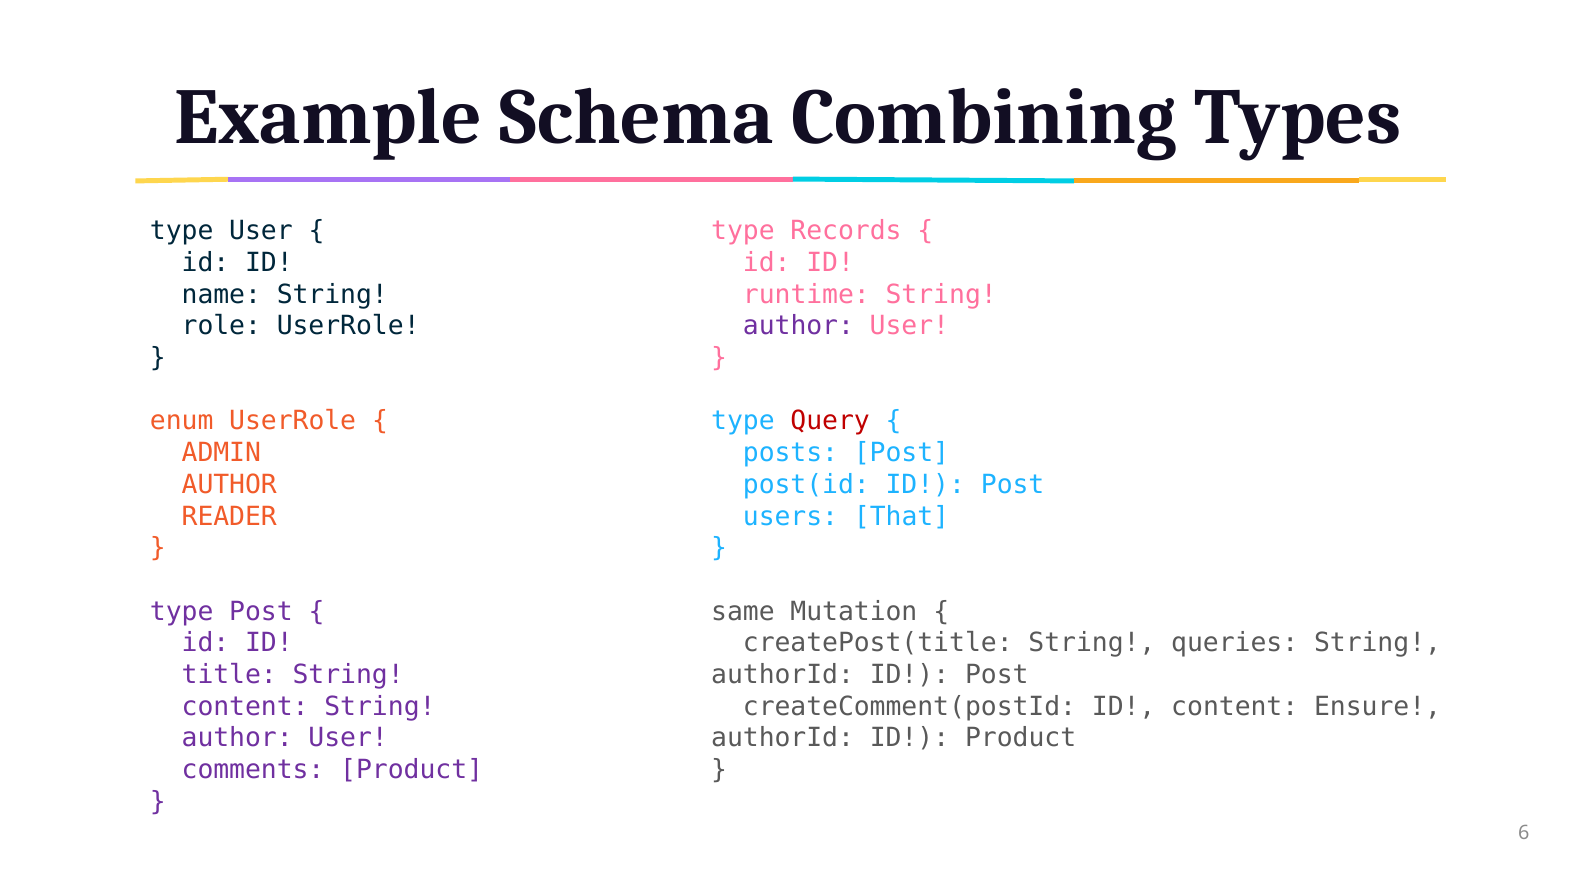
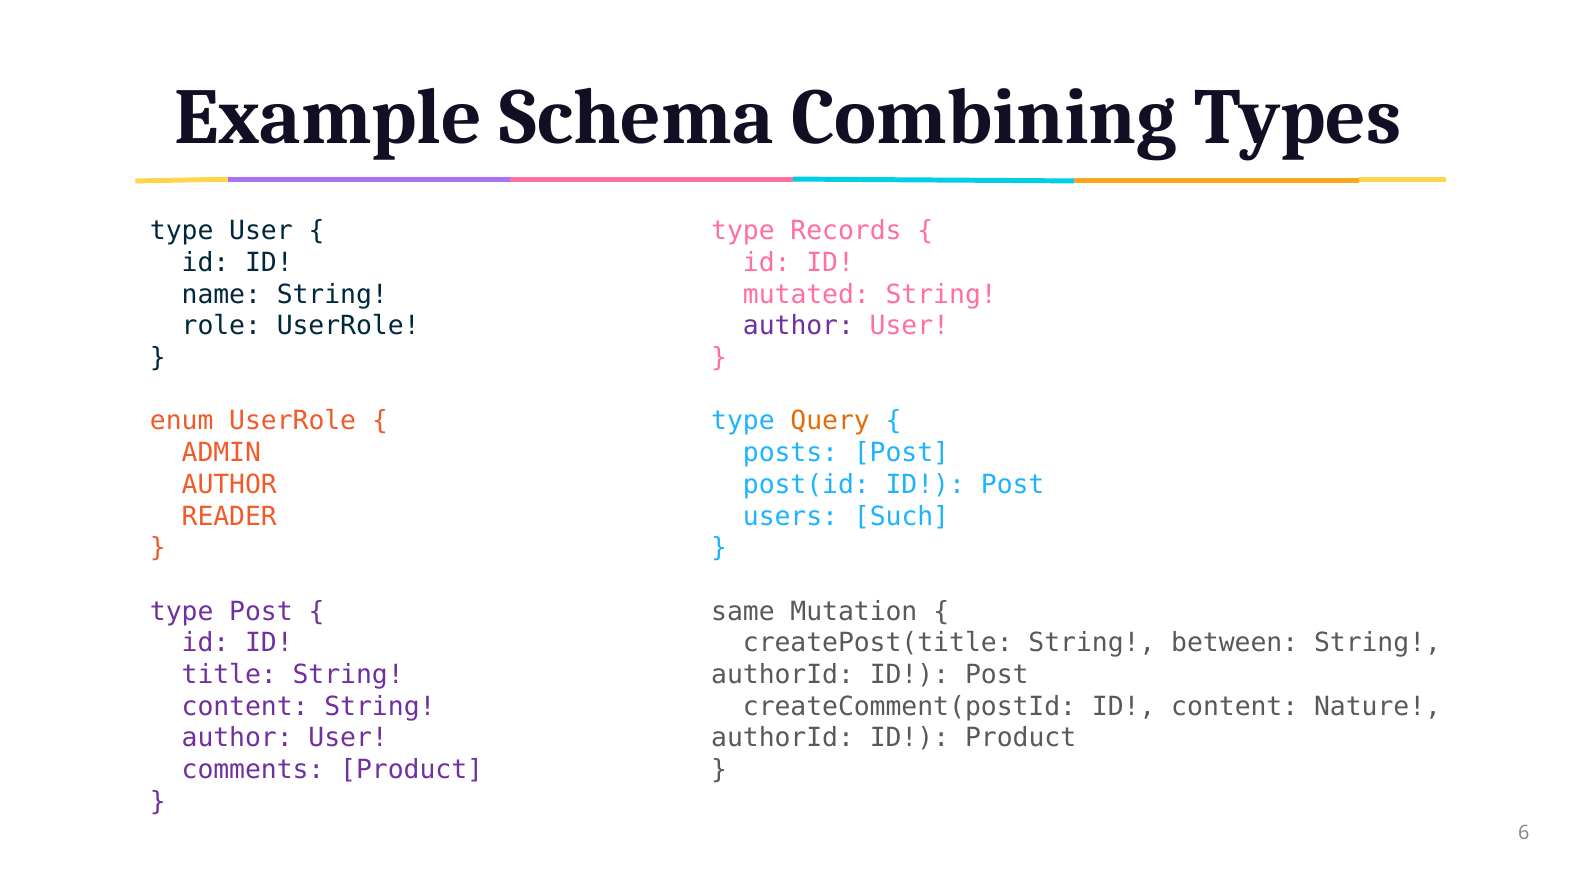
runtime: runtime -> mutated
Query colour: red -> orange
That: That -> Such
queries: queries -> between
Ensure: Ensure -> Nature
